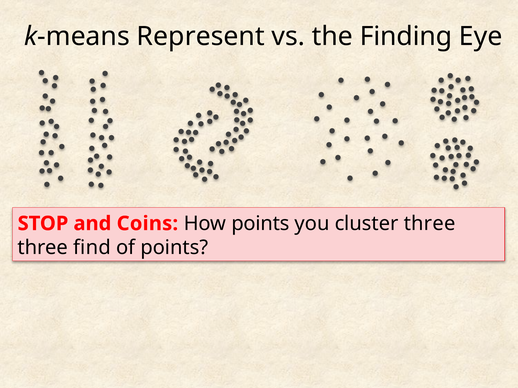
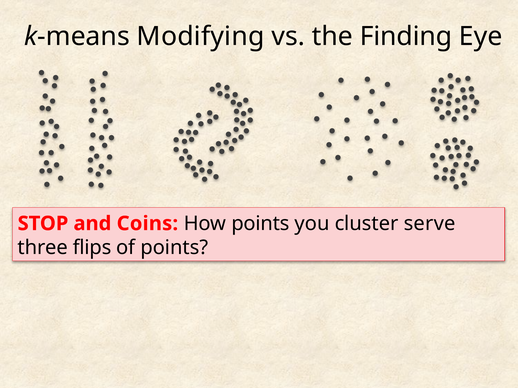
Represent: Represent -> Modifying
cluster three: three -> serve
find: find -> flips
